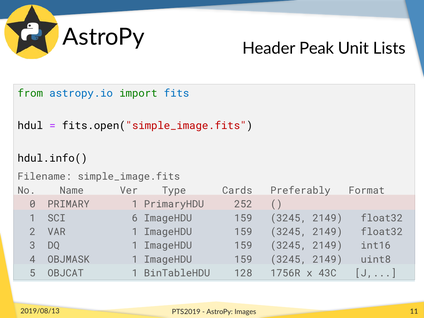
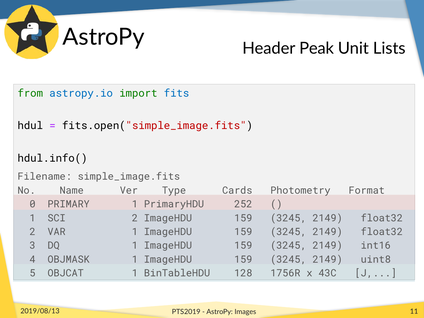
Preferably: Preferably -> Photometry
SCI 6: 6 -> 2
